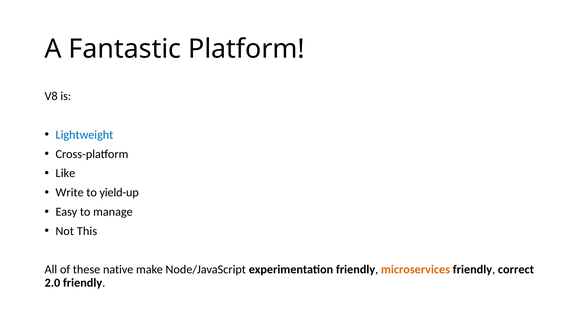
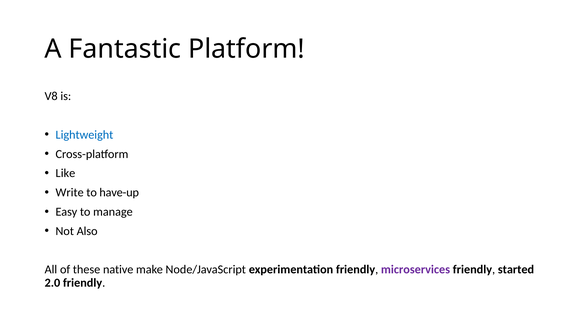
yield-up: yield-up -> have-up
This: This -> Also
microservices colour: orange -> purple
correct: correct -> started
